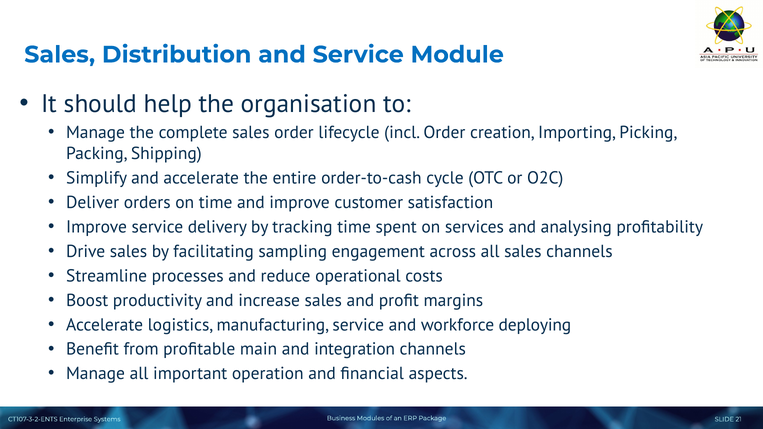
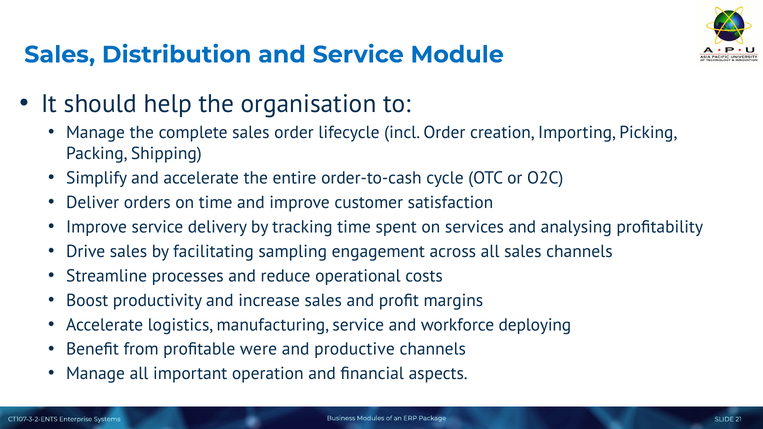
main: main -> were
integration: integration -> productive
